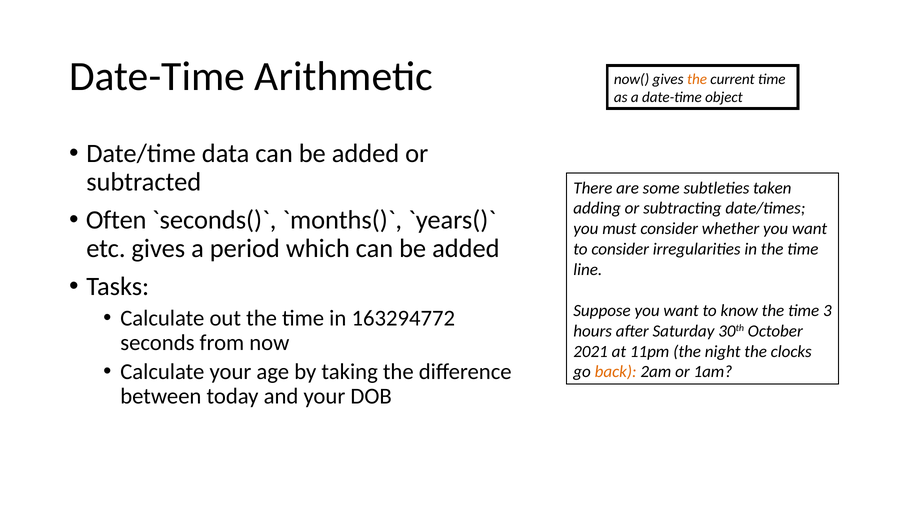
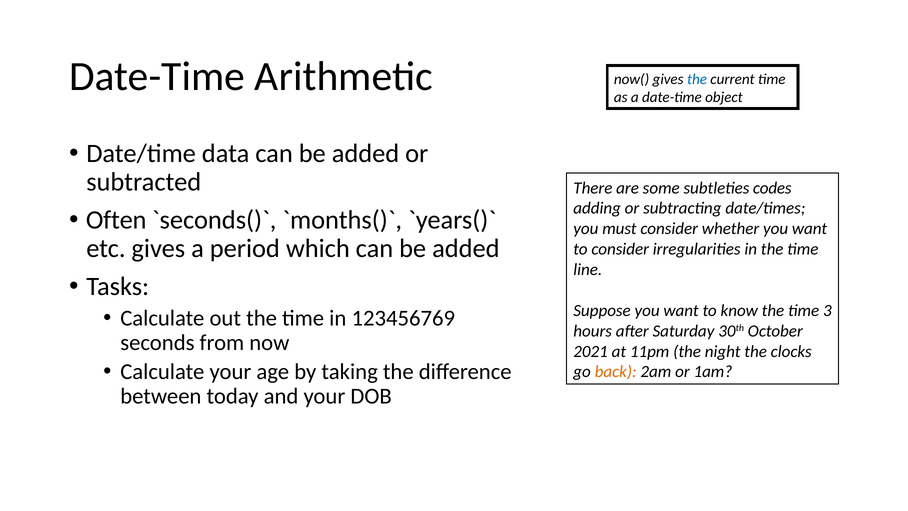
the at (697, 79) colour: orange -> blue
taken: taken -> codes
163294772: 163294772 -> 123456769
